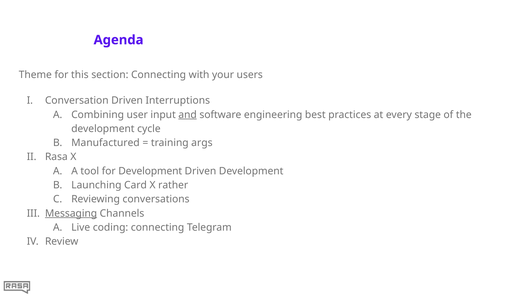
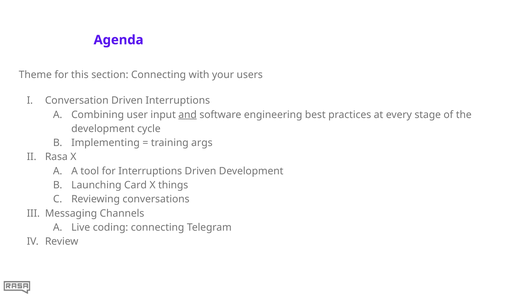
Manufactured: Manufactured -> Implementing
for Development: Development -> Interruptions
rather: rather -> things
Messaging underline: present -> none
